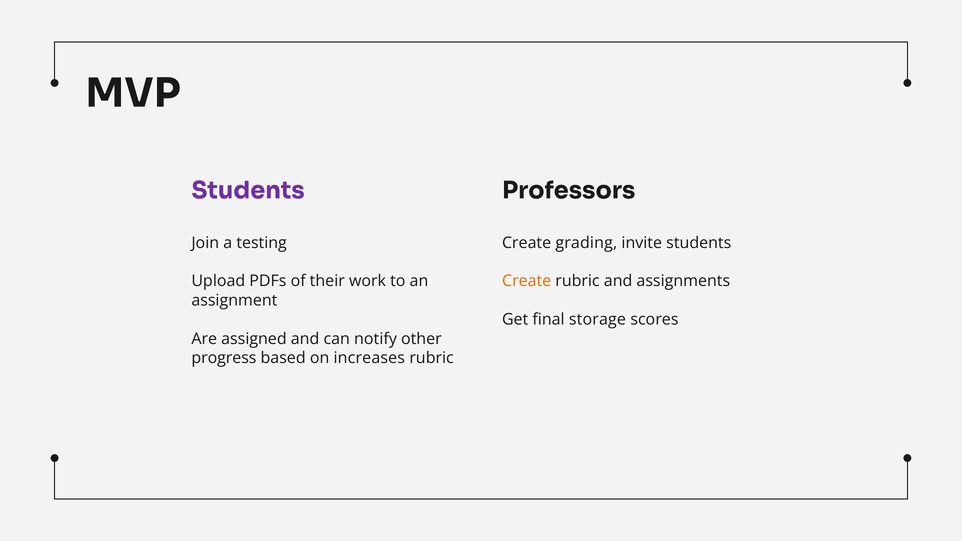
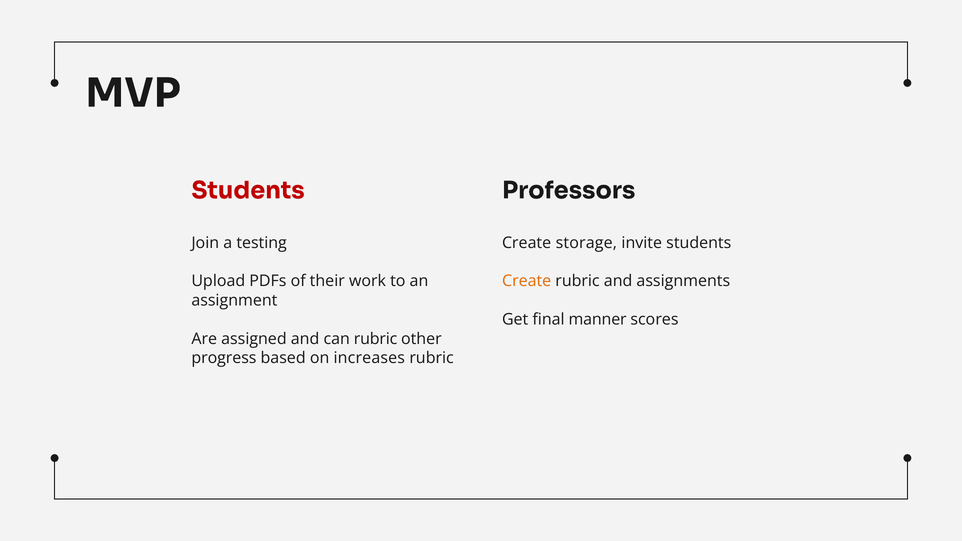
Students at (248, 190) colour: purple -> red
grading: grading -> storage
storage: storage -> manner
can notify: notify -> rubric
